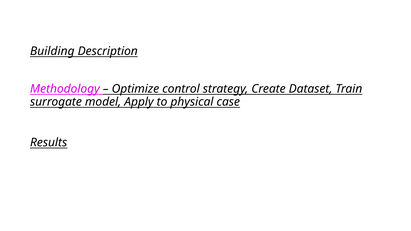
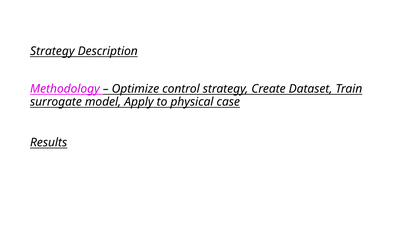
Building at (52, 51): Building -> Strategy
